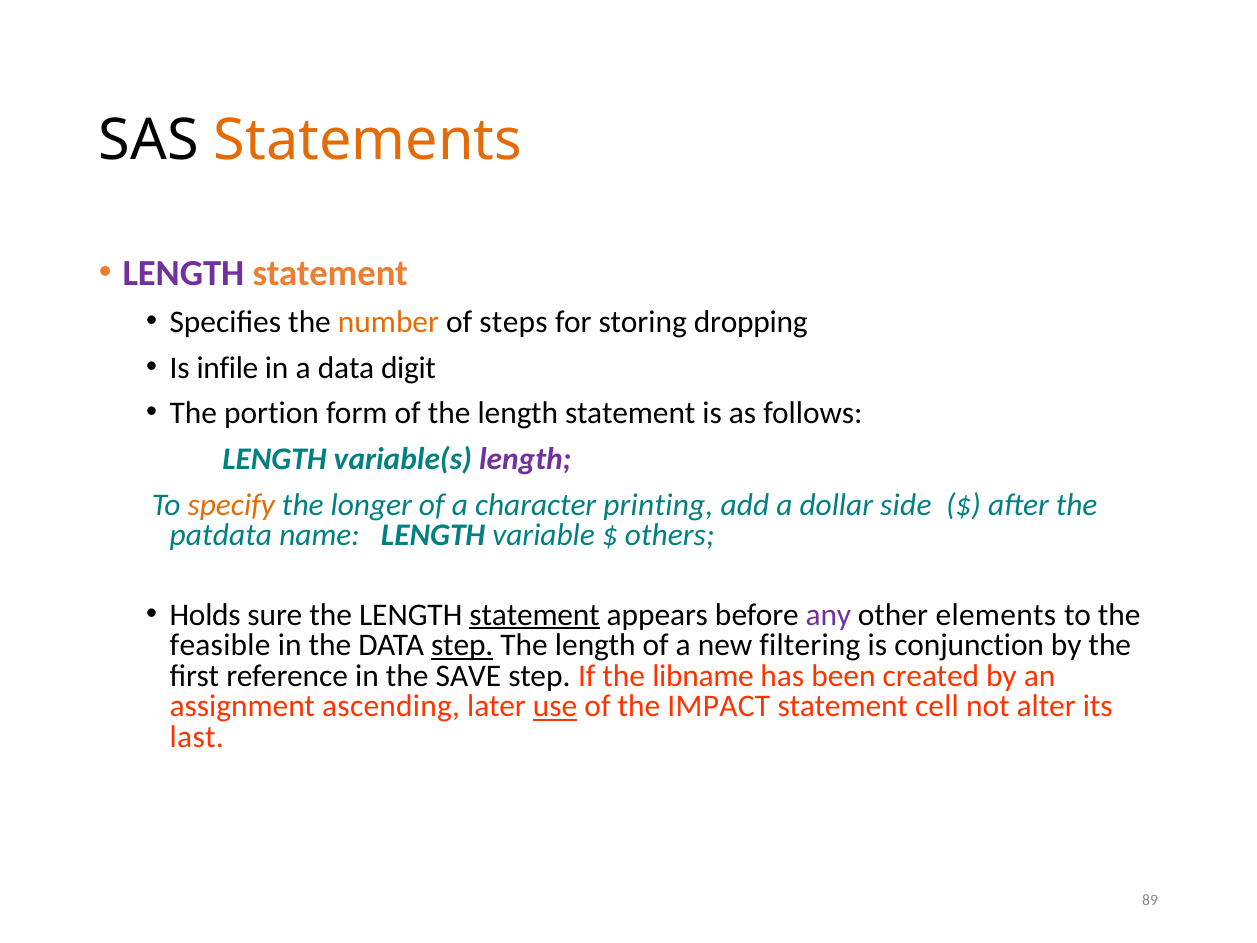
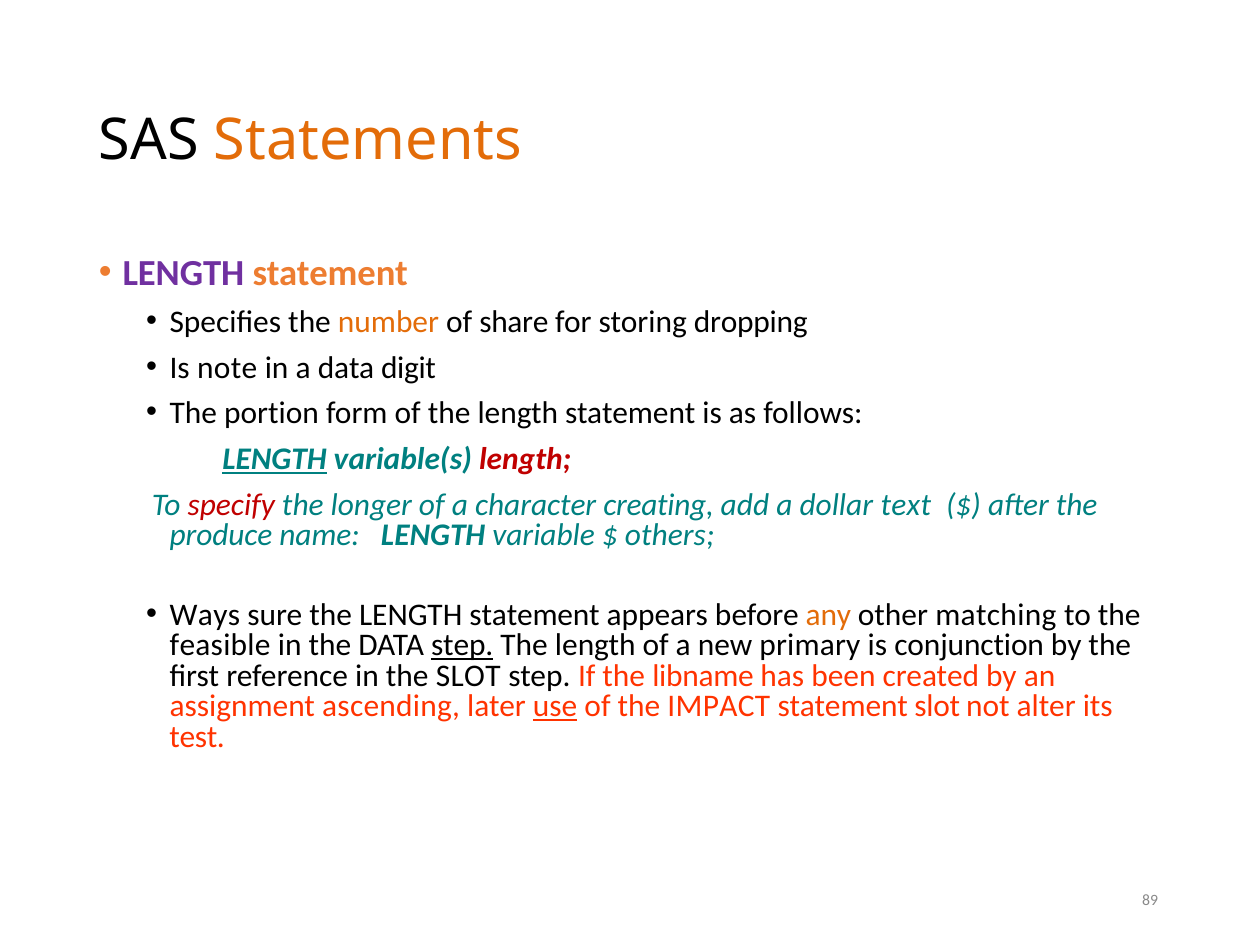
steps: steps -> share
infile: infile -> note
LENGTH at (274, 459) underline: none -> present
length at (525, 459) colour: purple -> red
specify colour: orange -> red
printing: printing -> creating
side: side -> text
patdata: patdata -> produce
Holds: Holds -> Ways
statement at (535, 615) underline: present -> none
any colour: purple -> orange
elements: elements -> matching
filtering: filtering -> primary
the SAVE: SAVE -> SLOT
statement cell: cell -> slot
last: last -> test
